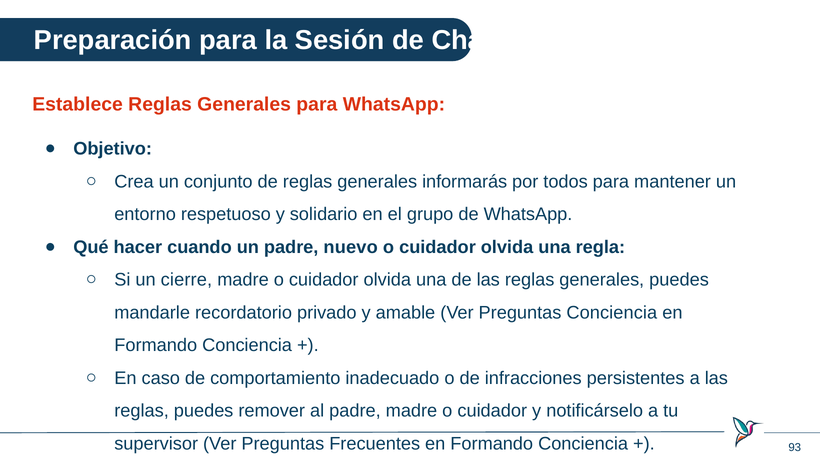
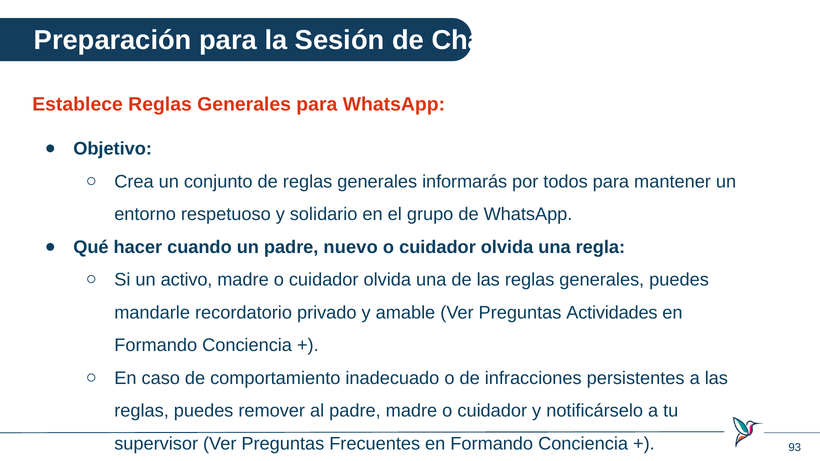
cierre: cierre -> activo
Preguntas Conciencia: Conciencia -> Actividades
